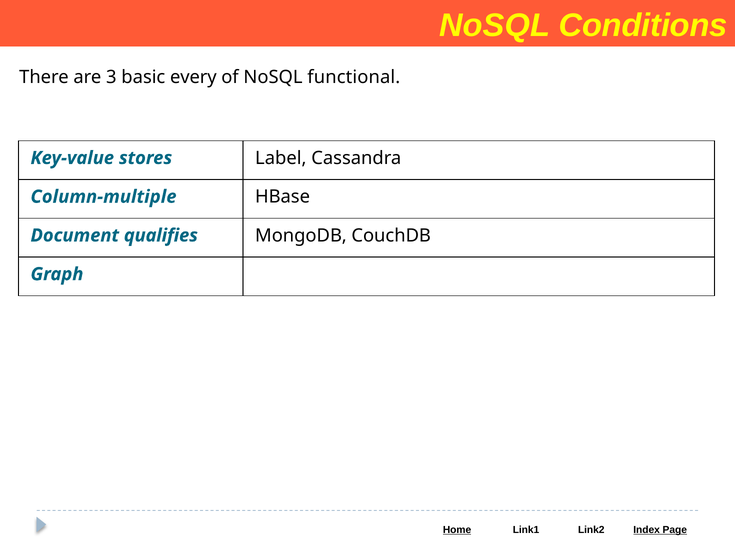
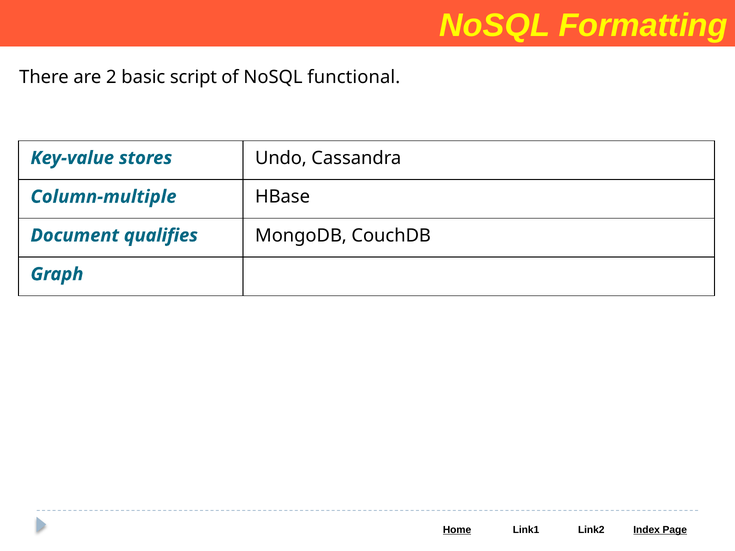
Conditions: Conditions -> Formatting
3: 3 -> 2
every: every -> script
Label: Label -> Undo
